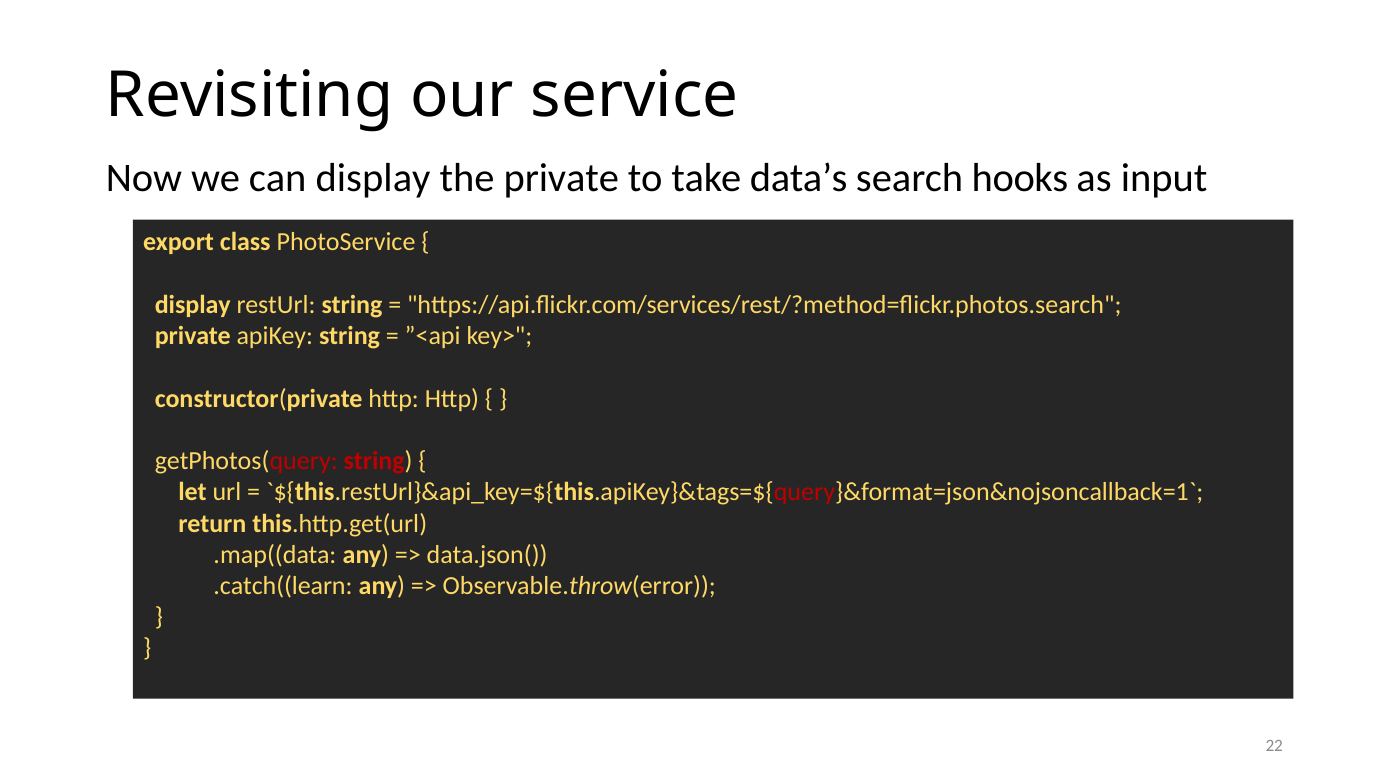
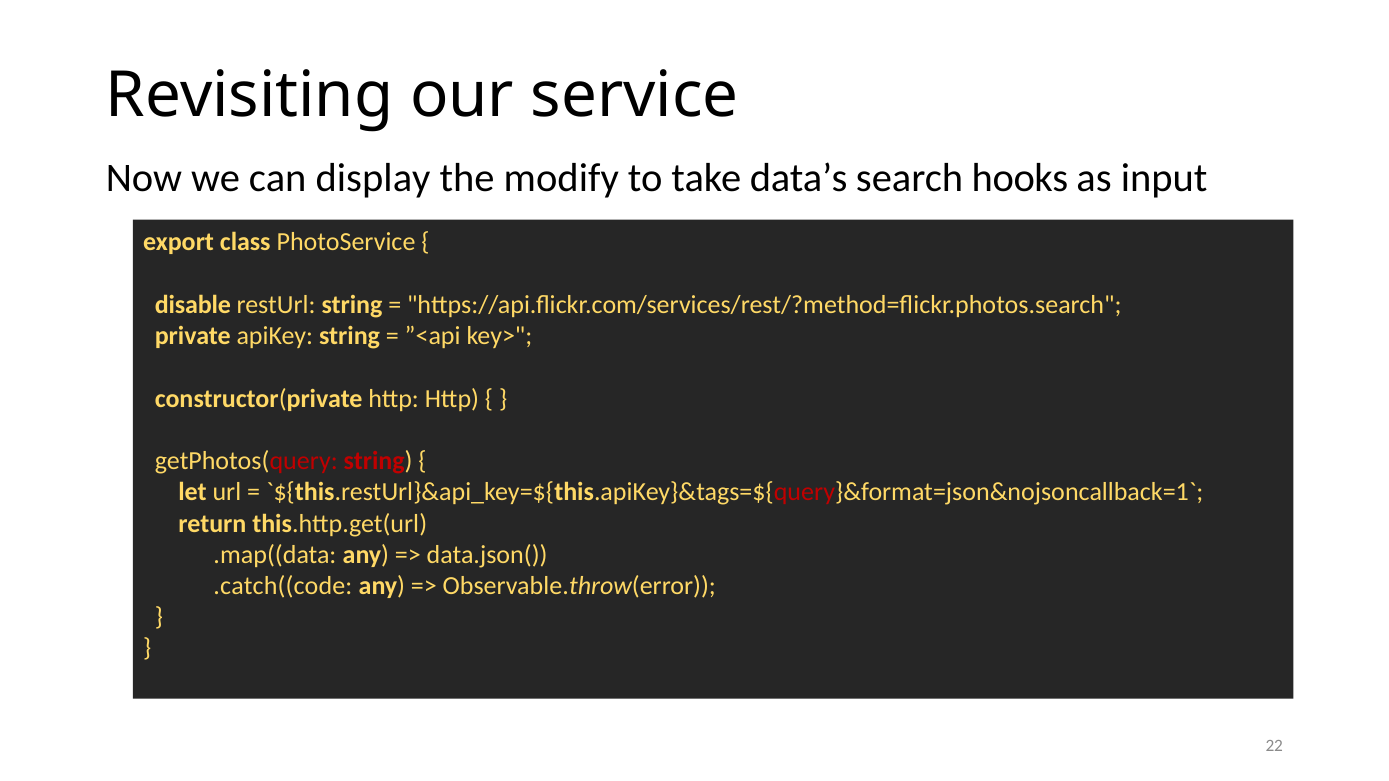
the private: private -> modify
display at (193, 305): display -> disable
.catch((learn: .catch((learn -> .catch((code
